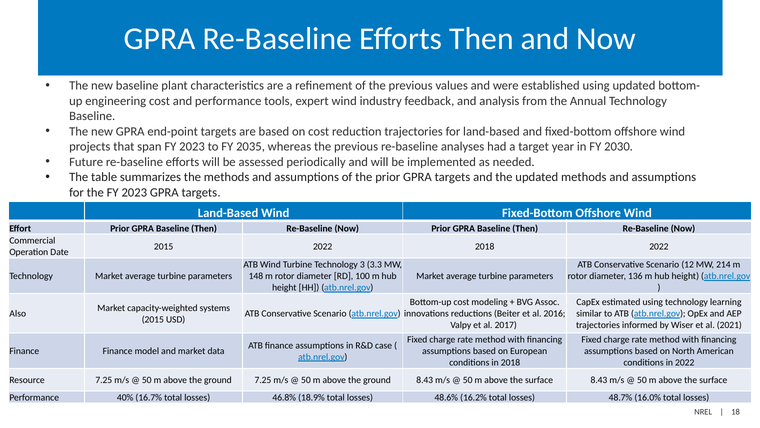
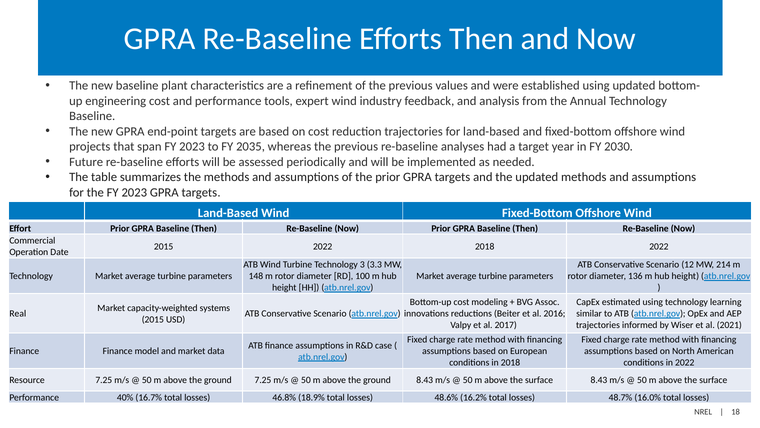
Also: Also -> Real
